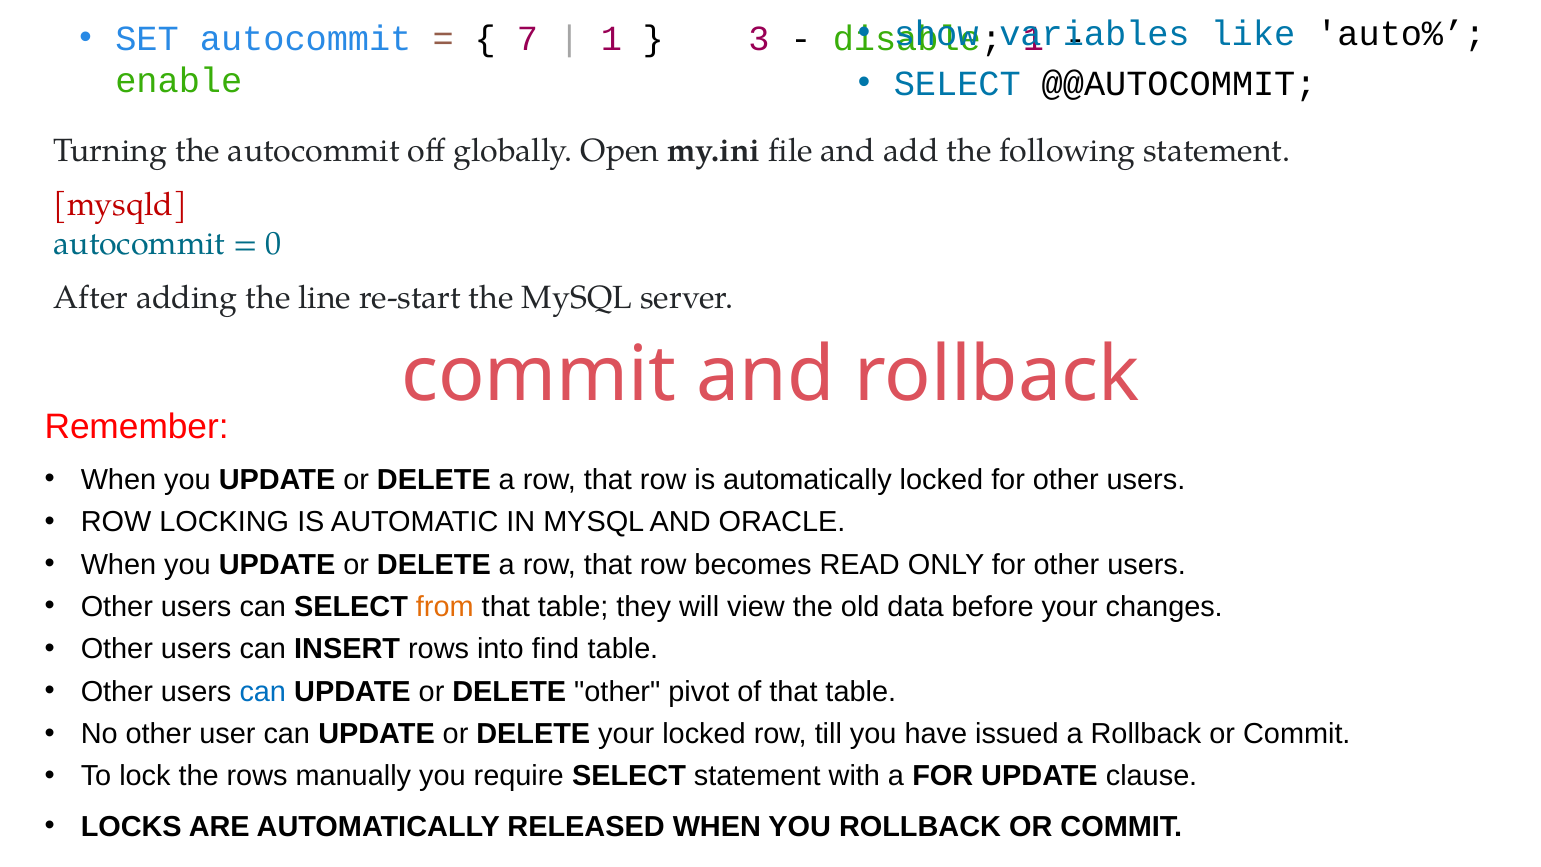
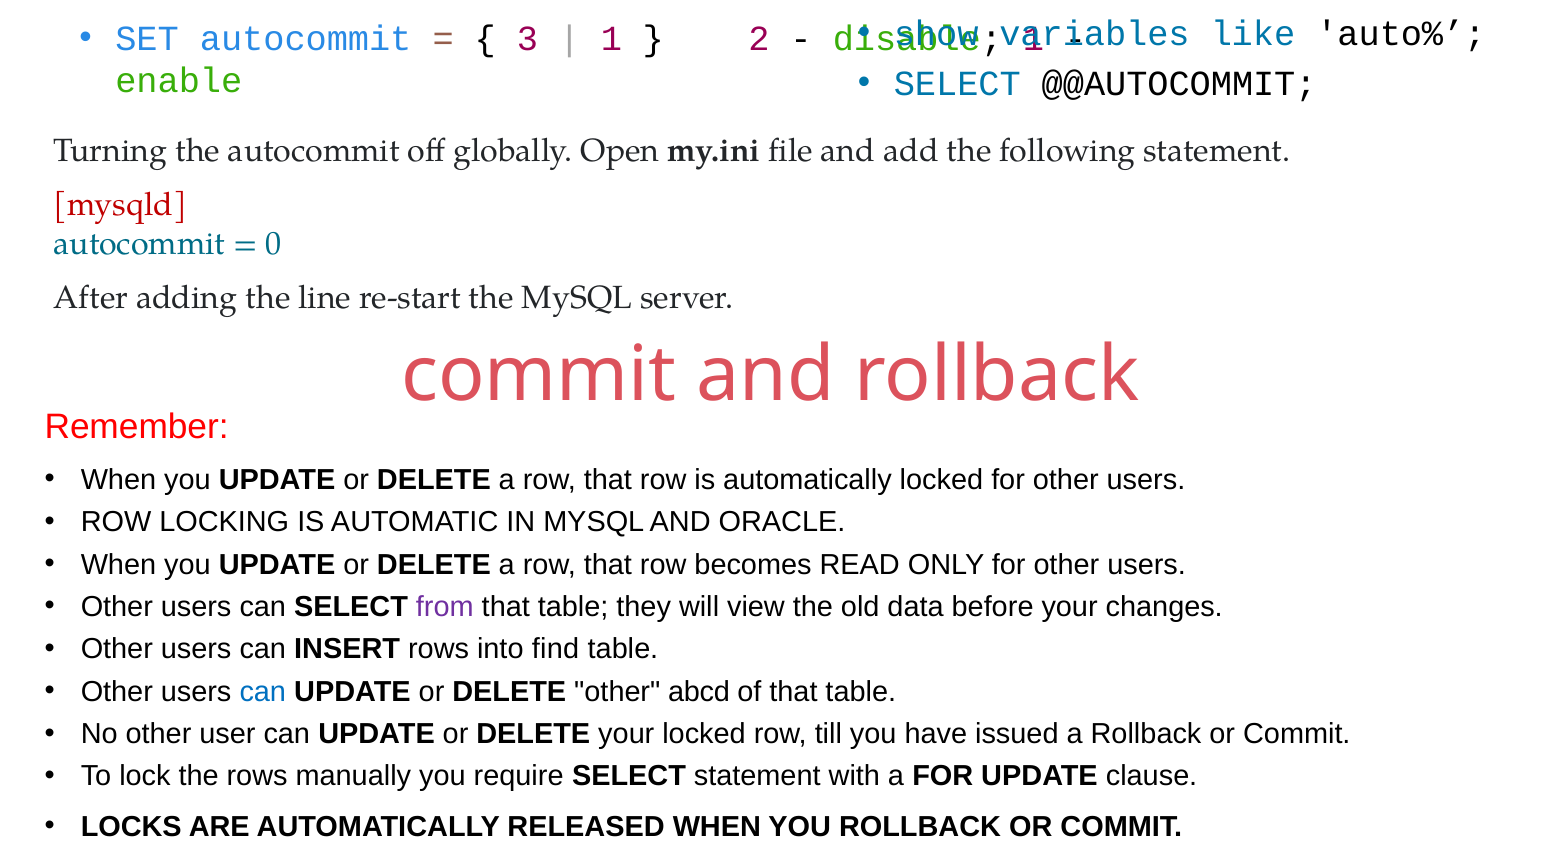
7: 7 -> 3
3: 3 -> 2
from colour: orange -> purple
pivot: pivot -> abcd
